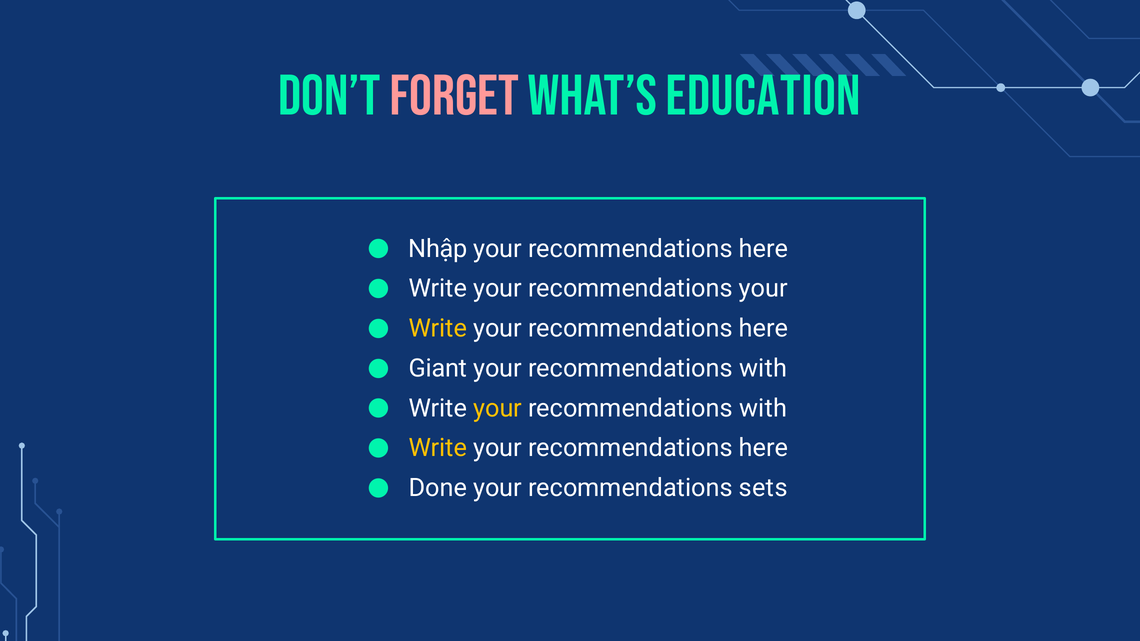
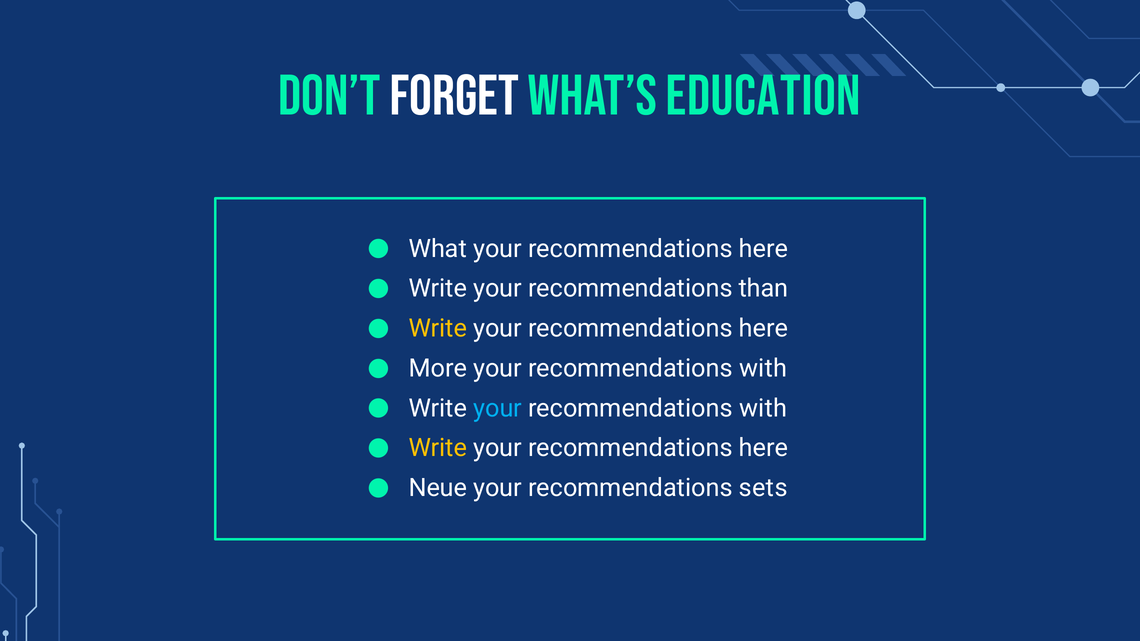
FORGET colour: pink -> white
Nhập: Nhập -> What
recommendations your: your -> than
Giant: Giant -> More
your at (498, 408) colour: yellow -> light blue
Done: Done -> Neue
